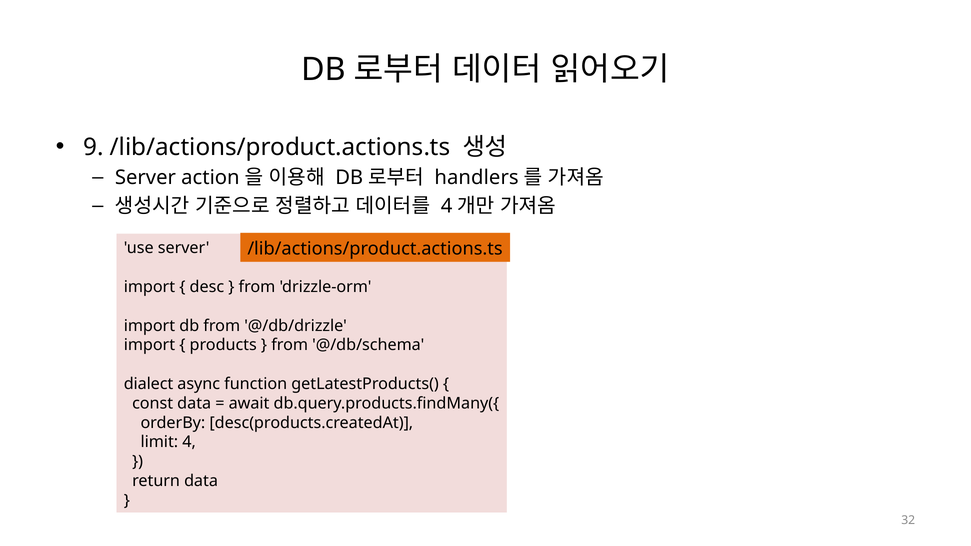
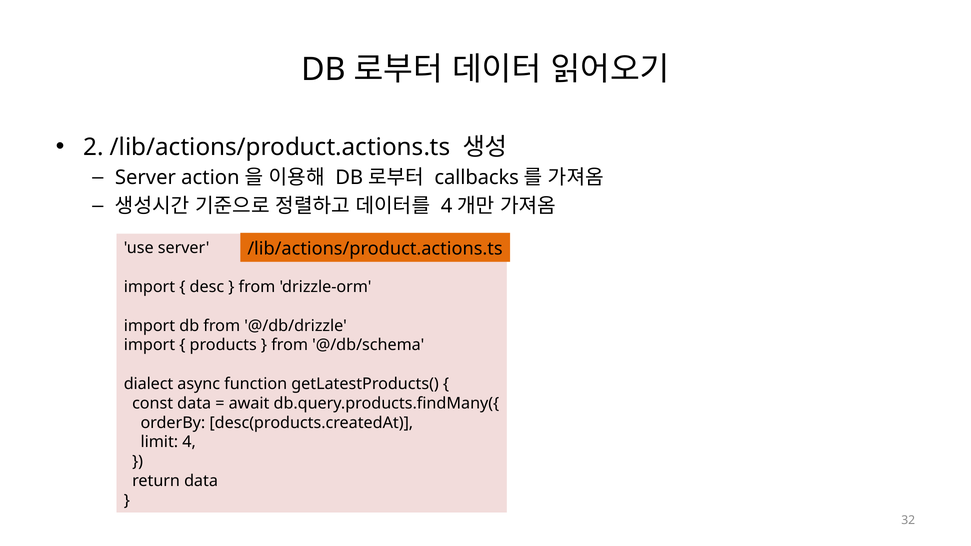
9: 9 -> 2
handlers: handlers -> callbacks
